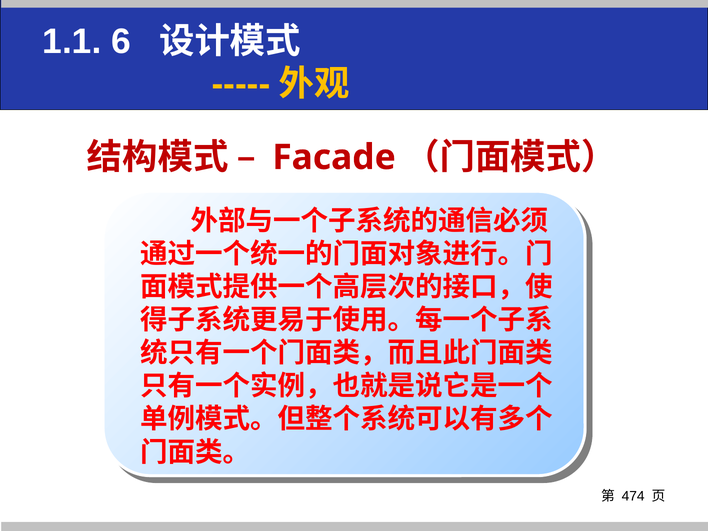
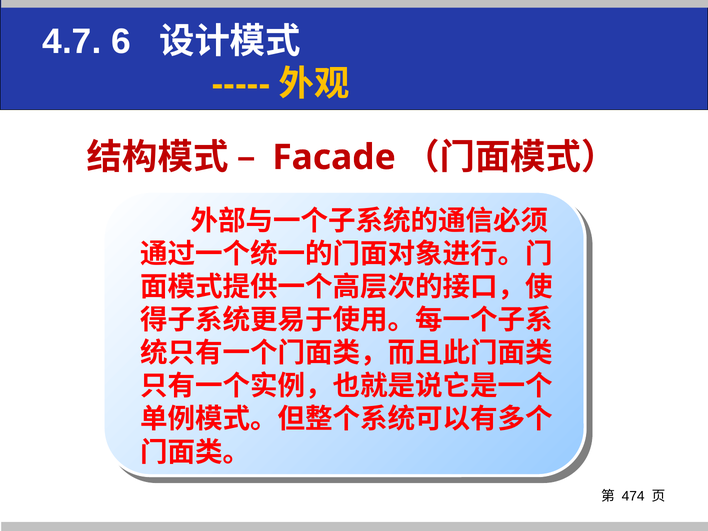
1.1: 1.1 -> 4.7
